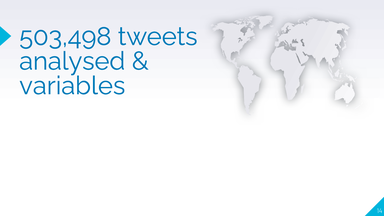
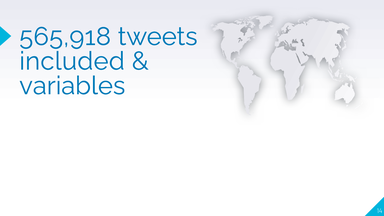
503,498: 503,498 -> 565,918
analysed: analysed -> included
